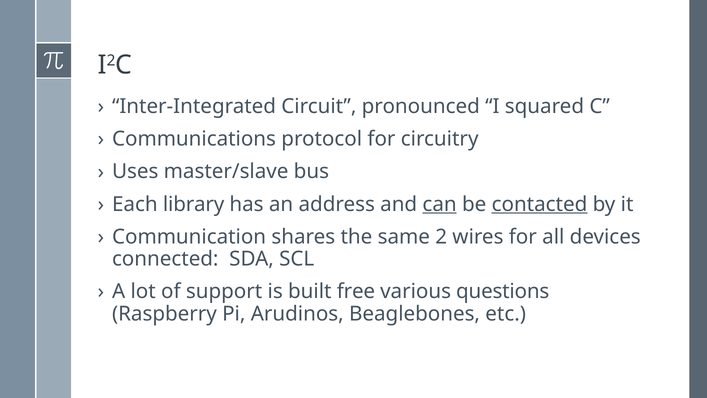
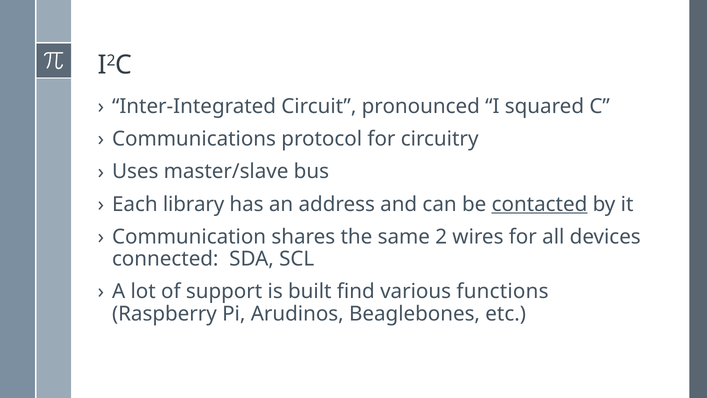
can underline: present -> none
free: free -> find
questions: questions -> functions
